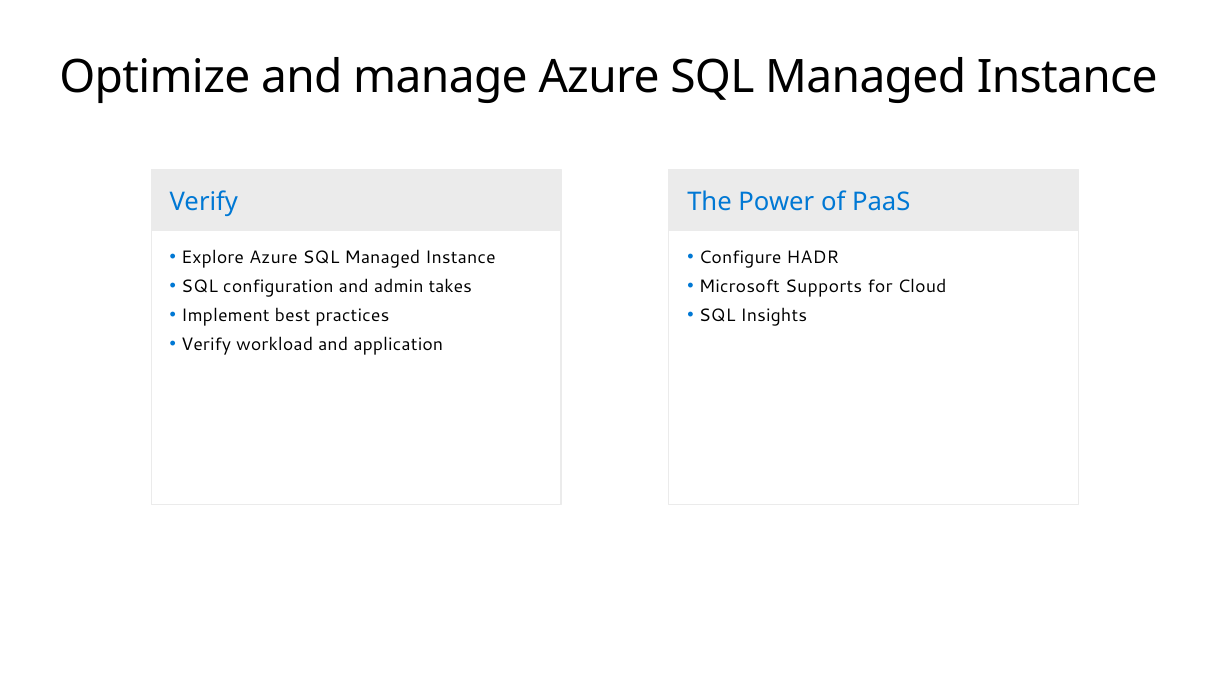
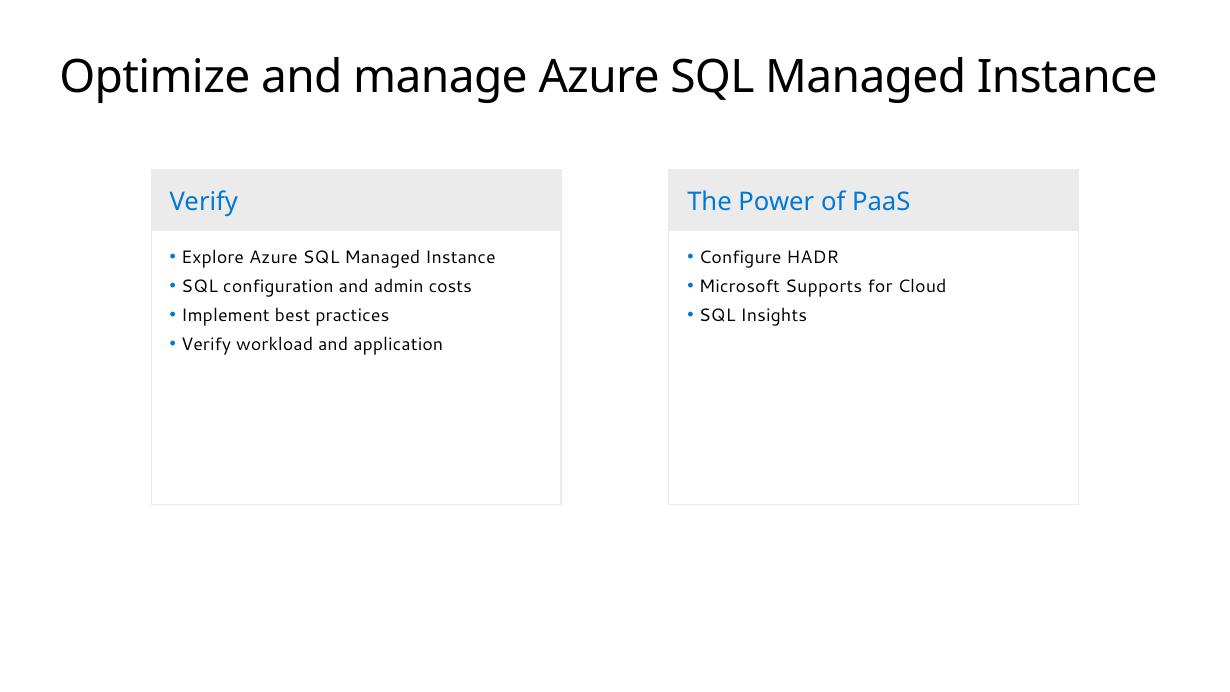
takes: takes -> costs
